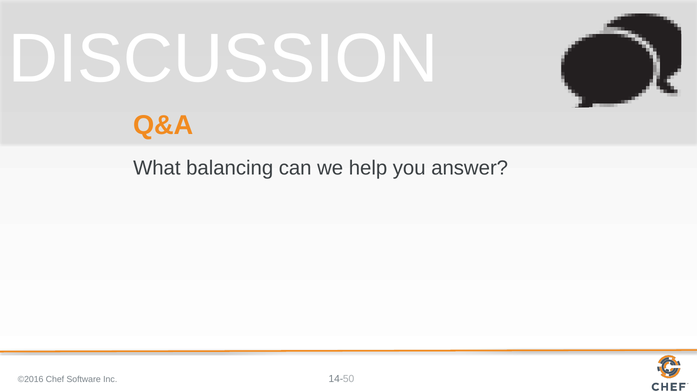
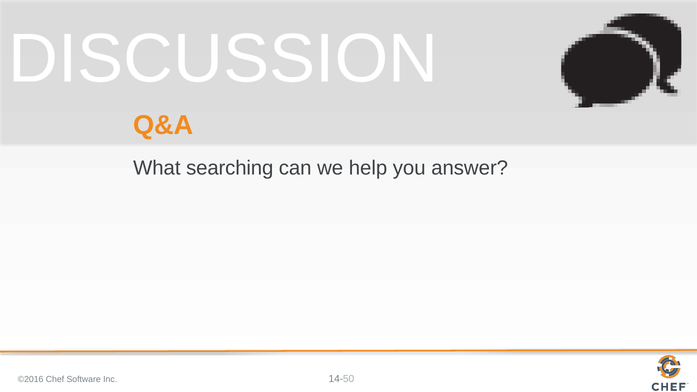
balancing: balancing -> searching
